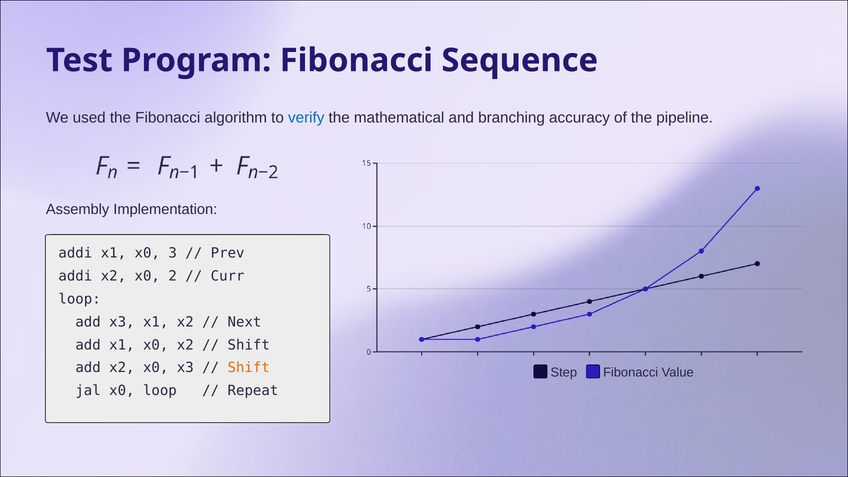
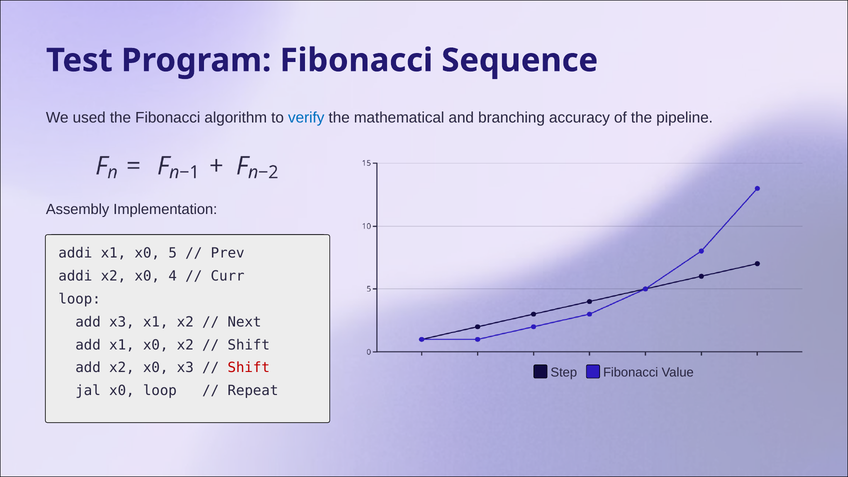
3: 3 -> 5
2: 2 -> 4
Shift at (249, 368) colour: orange -> red
